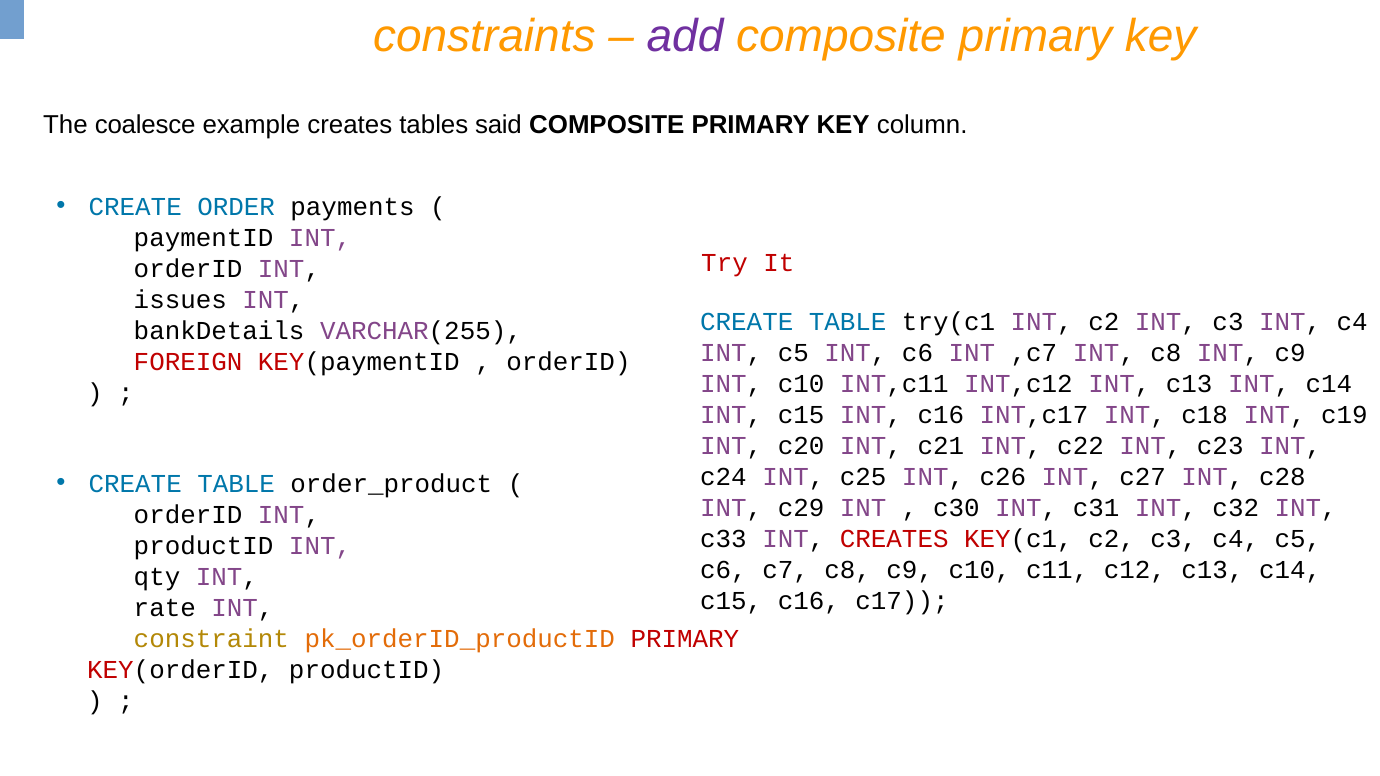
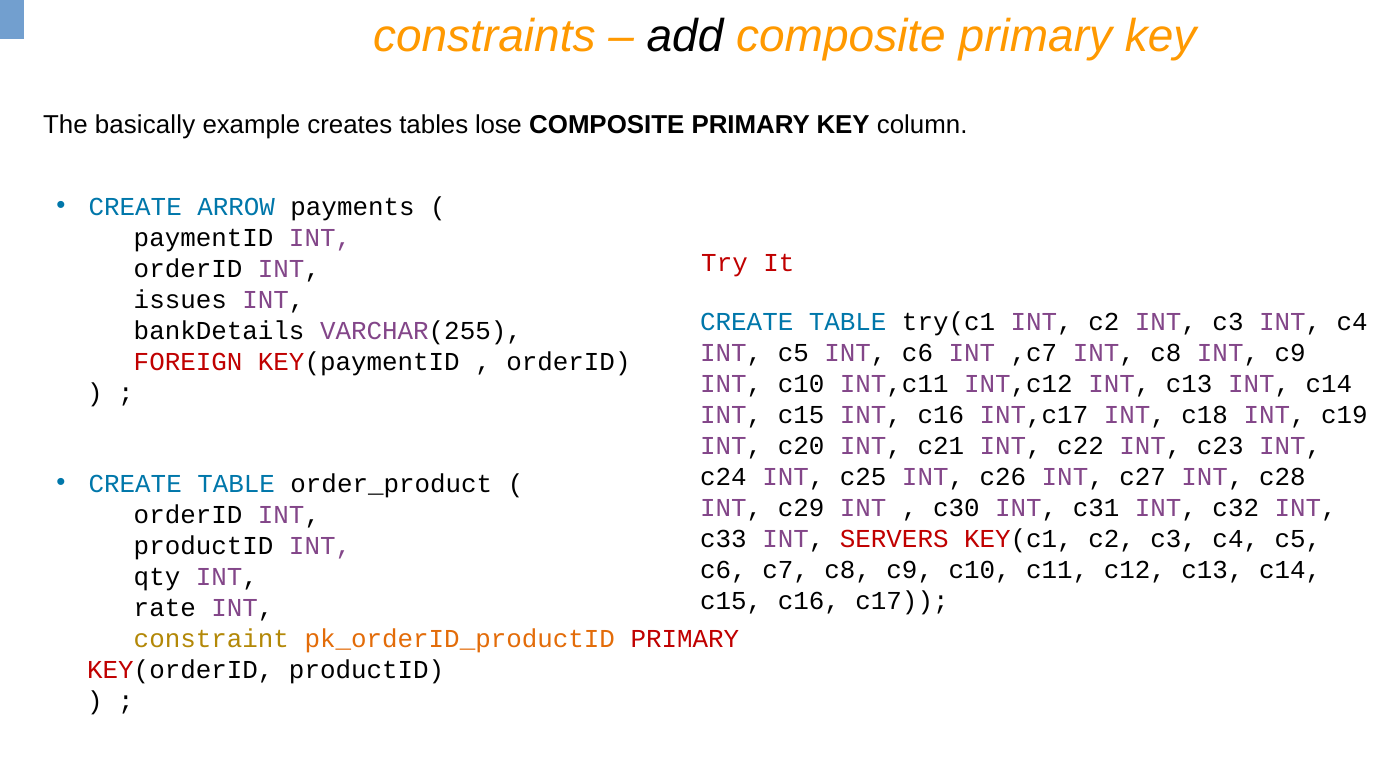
add colour: purple -> black
coalesce: coalesce -> basically
said: said -> lose
ORDER: ORDER -> ARROW
INT CREATES: CREATES -> SERVERS
